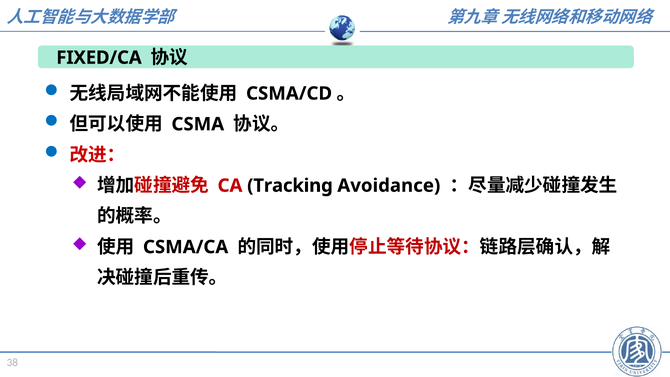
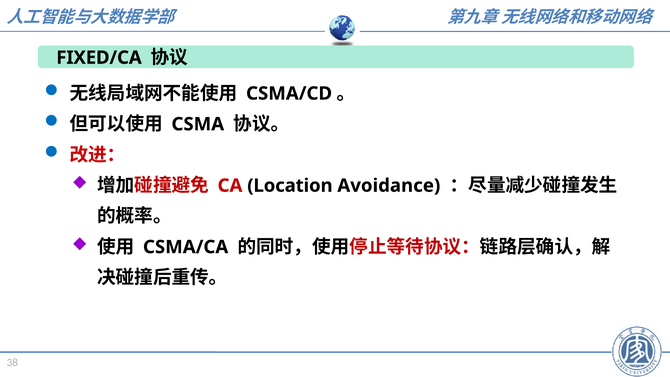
Tracking: Tracking -> Location
